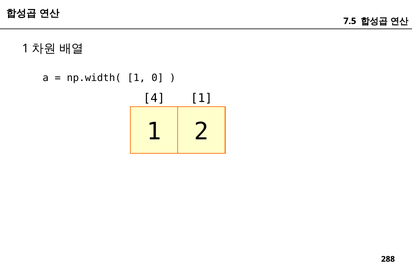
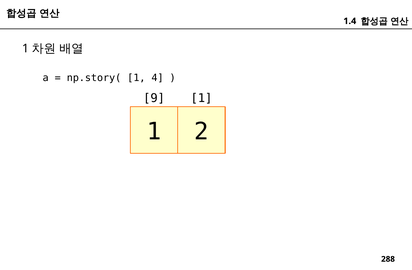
7.5: 7.5 -> 1.4
np.width(: np.width( -> np.story(
0: 0 -> 4
4: 4 -> 9
